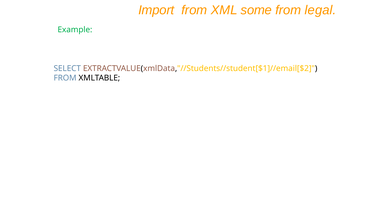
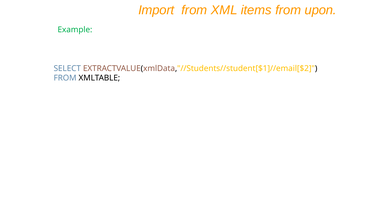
some: some -> items
legal: legal -> upon
